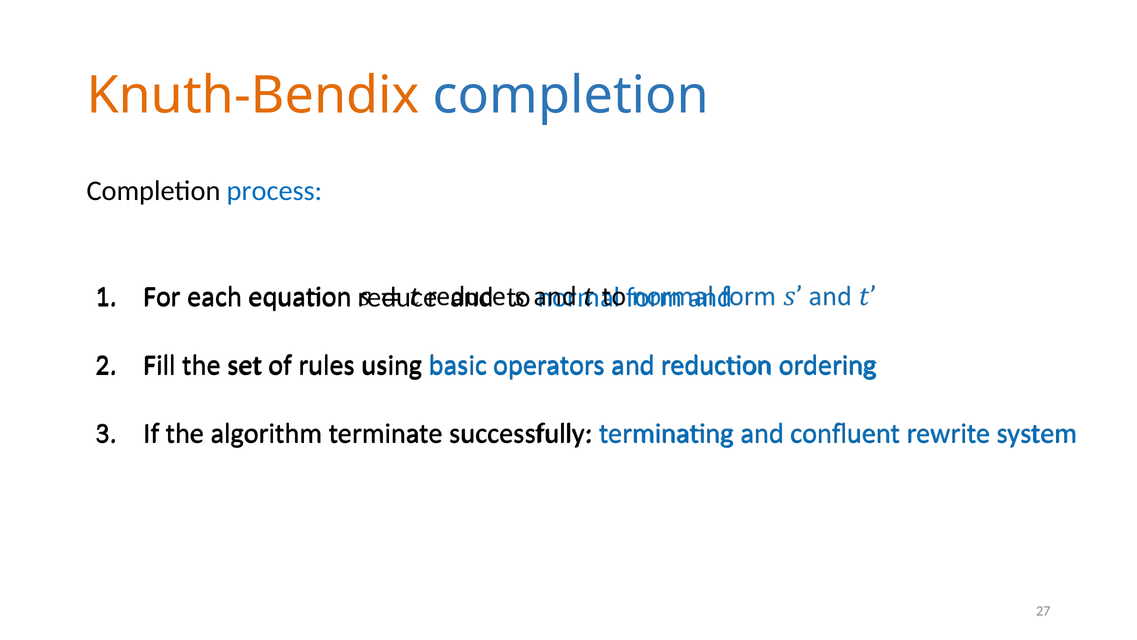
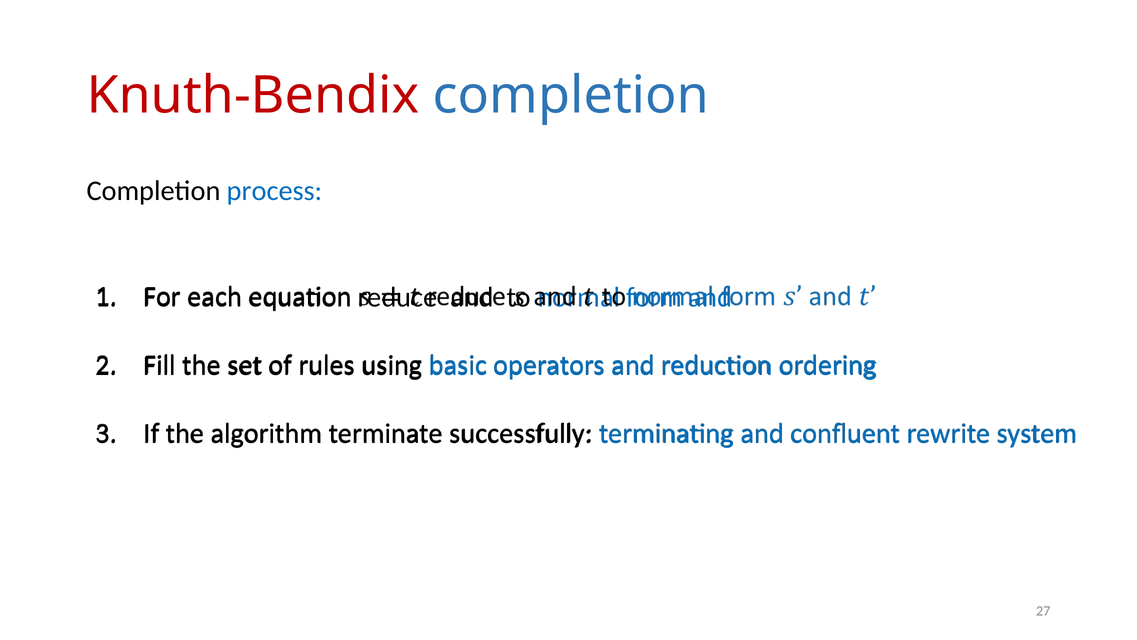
Knuth-Bendix colour: orange -> red
